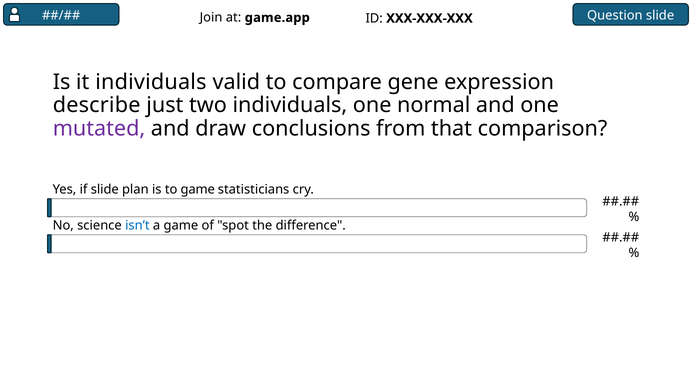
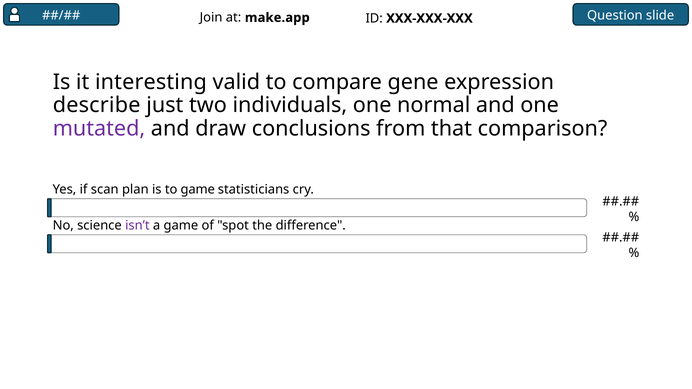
game.app: game.app -> make.app
it individuals: individuals -> interesting
if slide: slide -> scan
isn’t colour: blue -> purple
